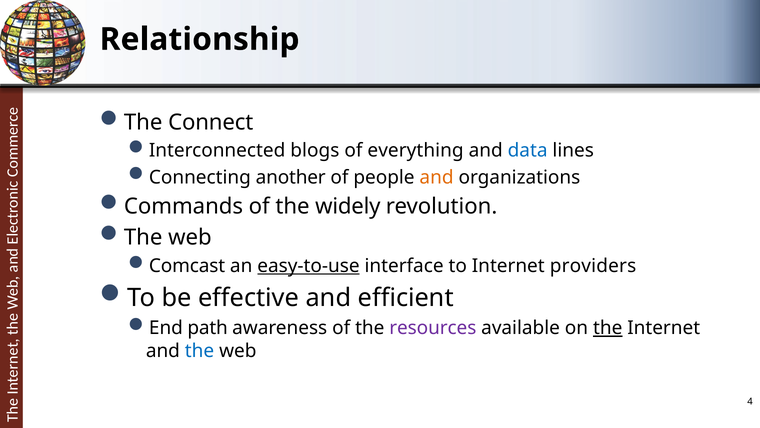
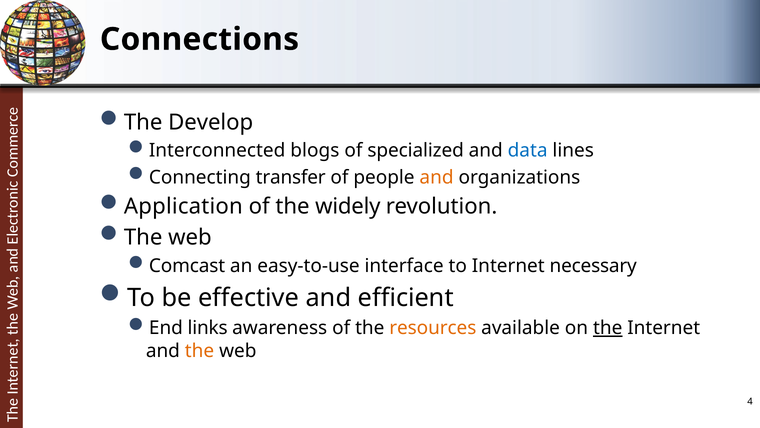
Relationship: Relationship -> Connections
Connect: Connect -> Develop
everything: everything -> specialized
another: another -> transfer
Commands: Commands -> Application
easy-to-use underline: present -> none
providers: providers -> necessary
path: path -> links
resources colour: purple -> orange
the at (200, 350) colour: blue -> orange
